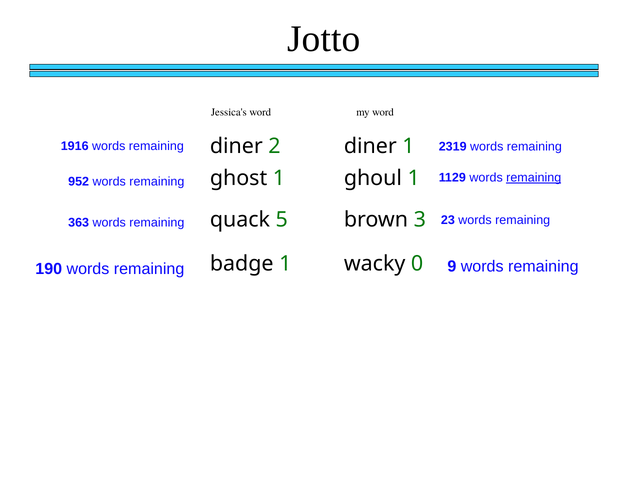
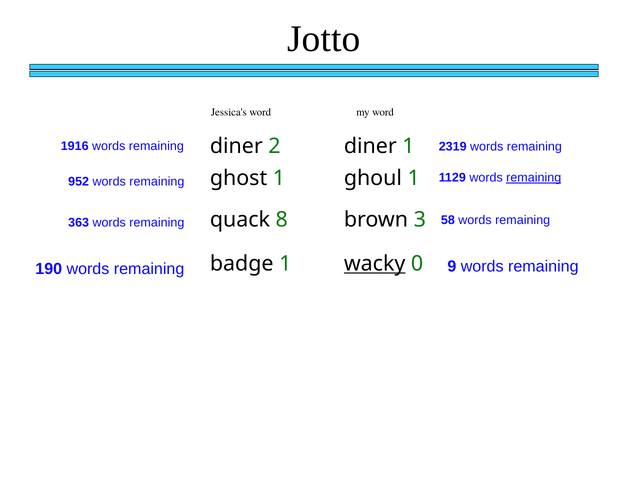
5: 5 -> 8
23: 23 -> 58
wacky underline: none -> present
